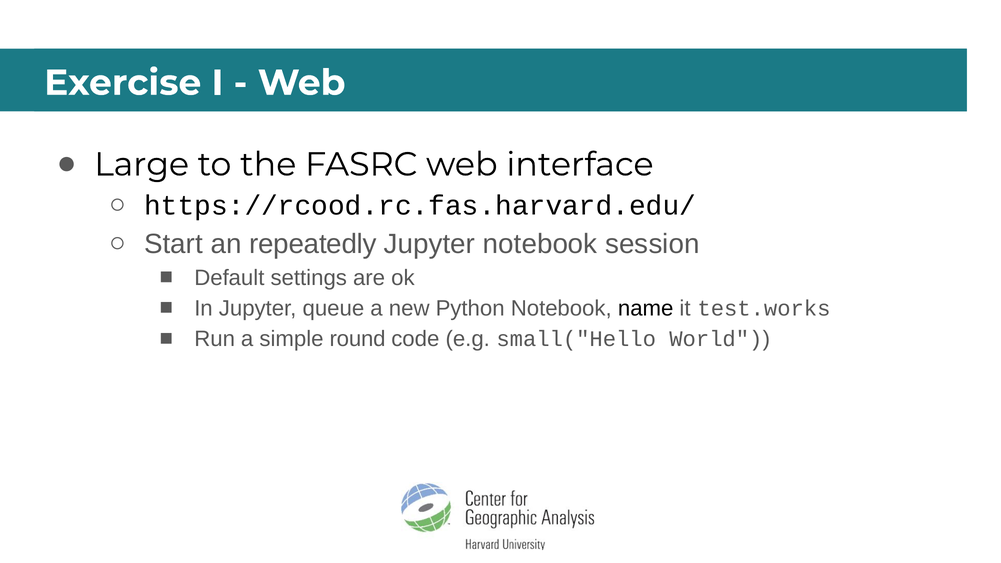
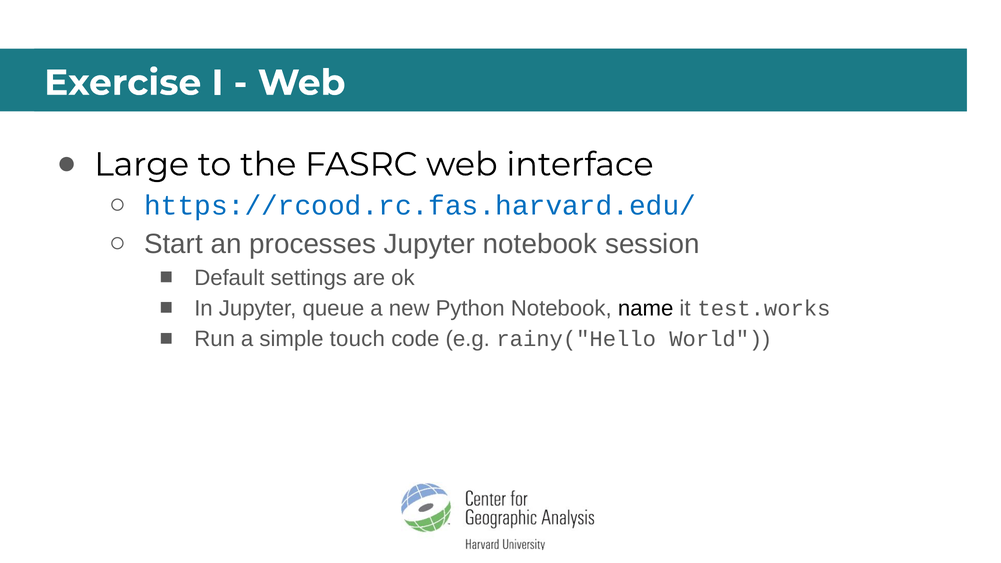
https://rcood.rc.fas.harvard.edu/ colour: black -> blue
repeatedly: repeatedly -> processes
round: round -> touch
small("Hello: small("Hello -> rainy("Hello
